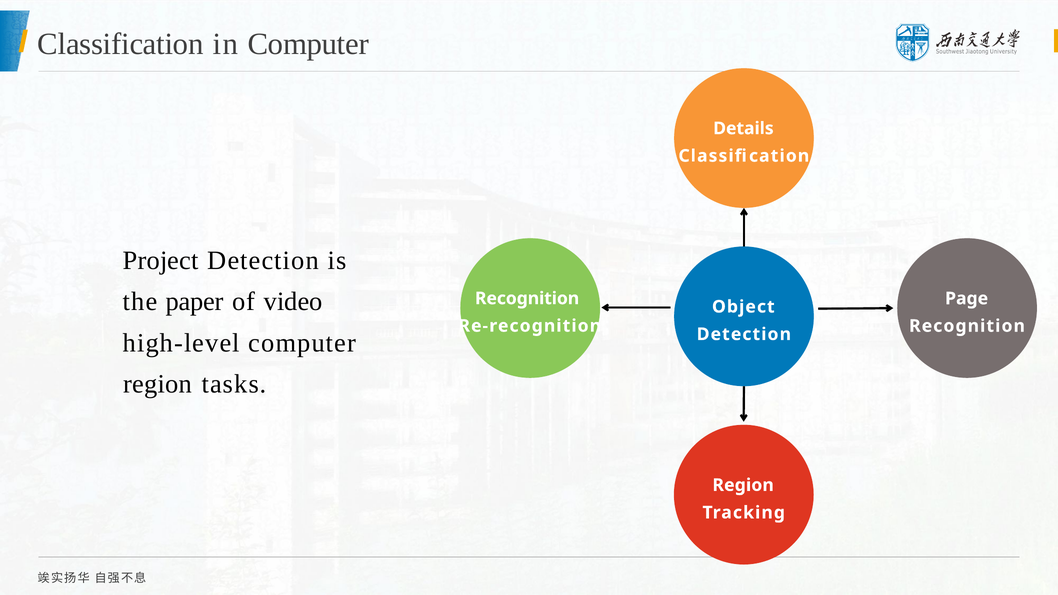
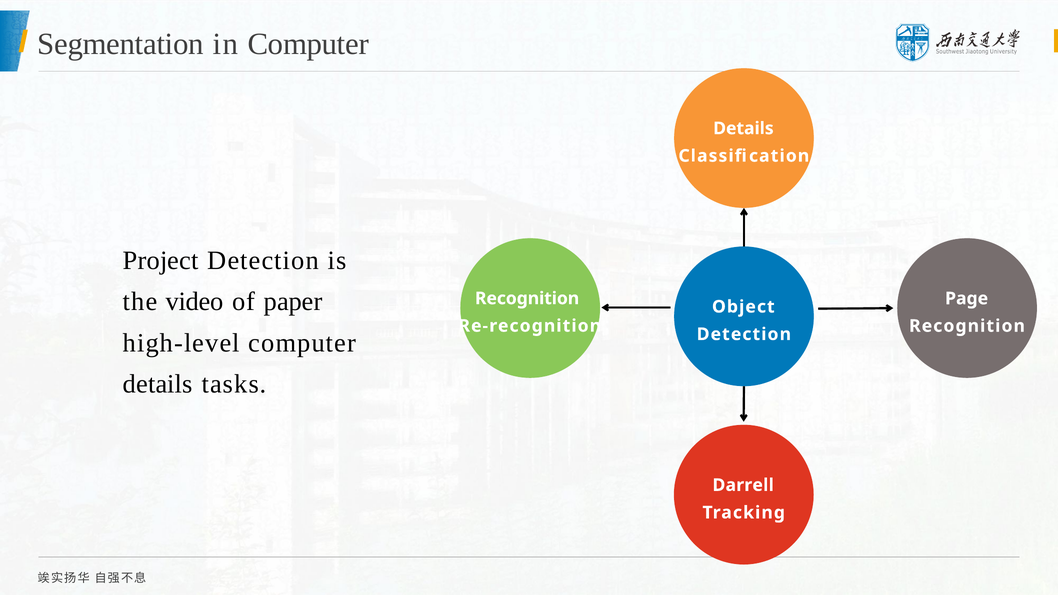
Classification at (121, 44): Classification -> Segmentation
paper: paper -> video
video: video -> paper
region at (158, 384): region -> details
Region at (743, 485): Region -> Darrell
